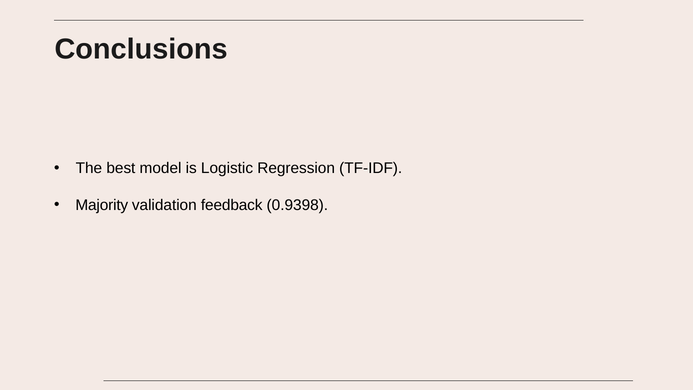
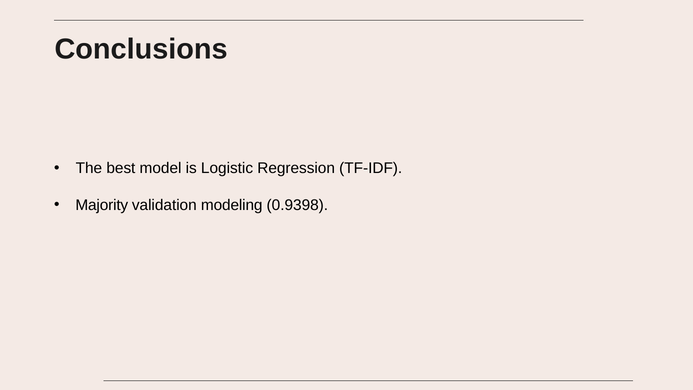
feedback: feedback -> modeling
